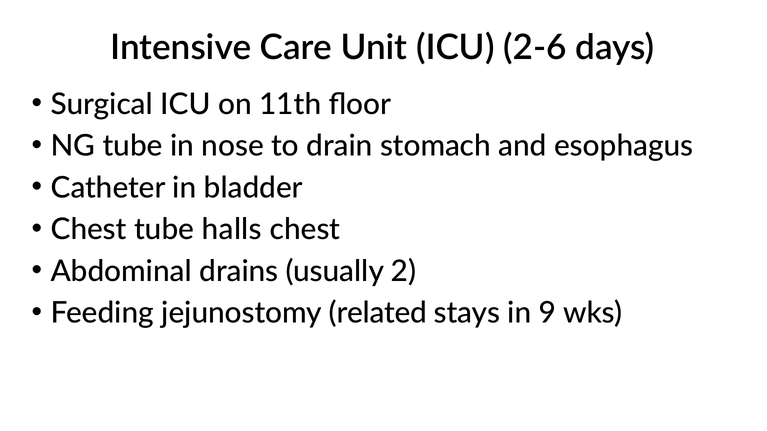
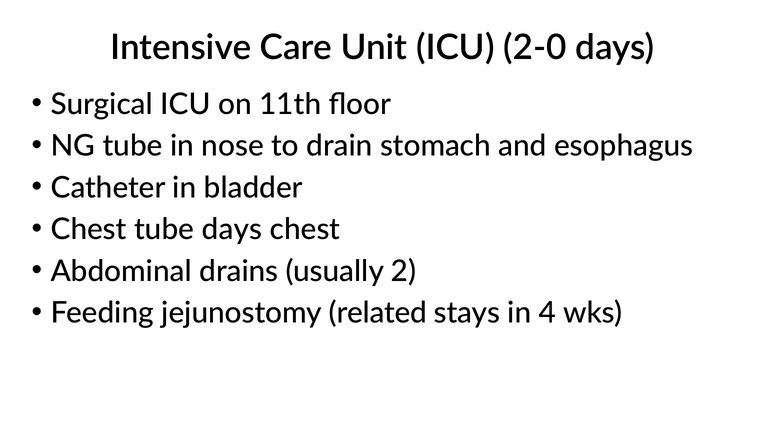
2-6: 2-6 -> 2-0
tube halls: halls -> days
9: 9 -> 4
